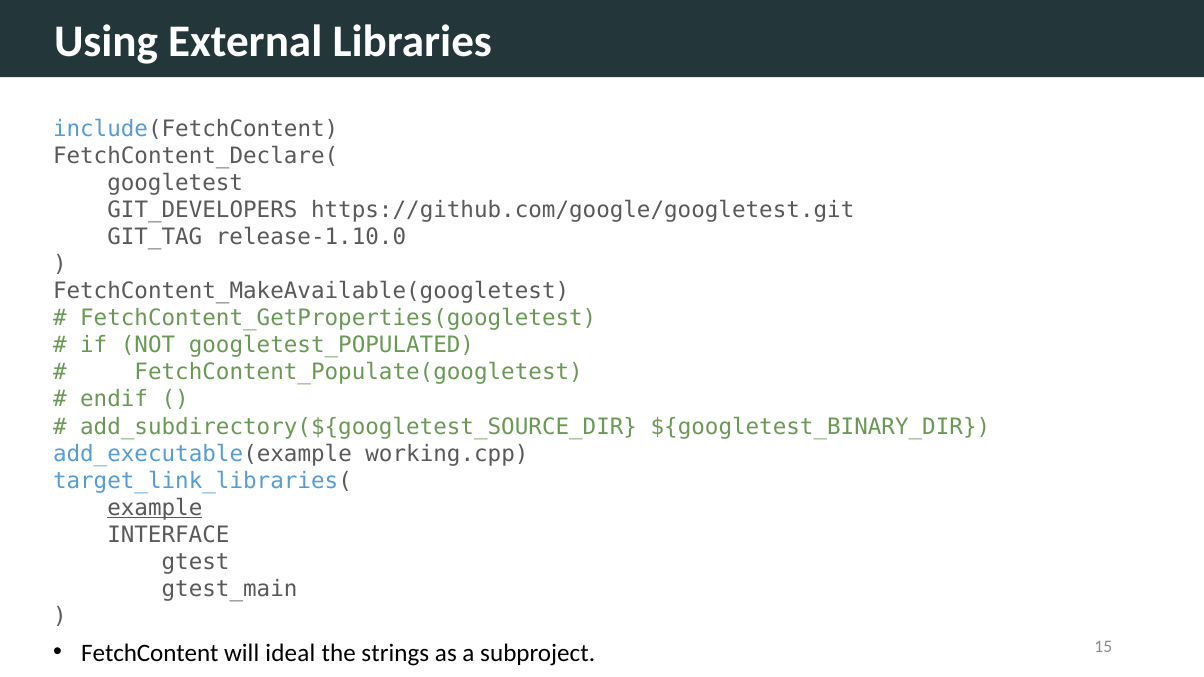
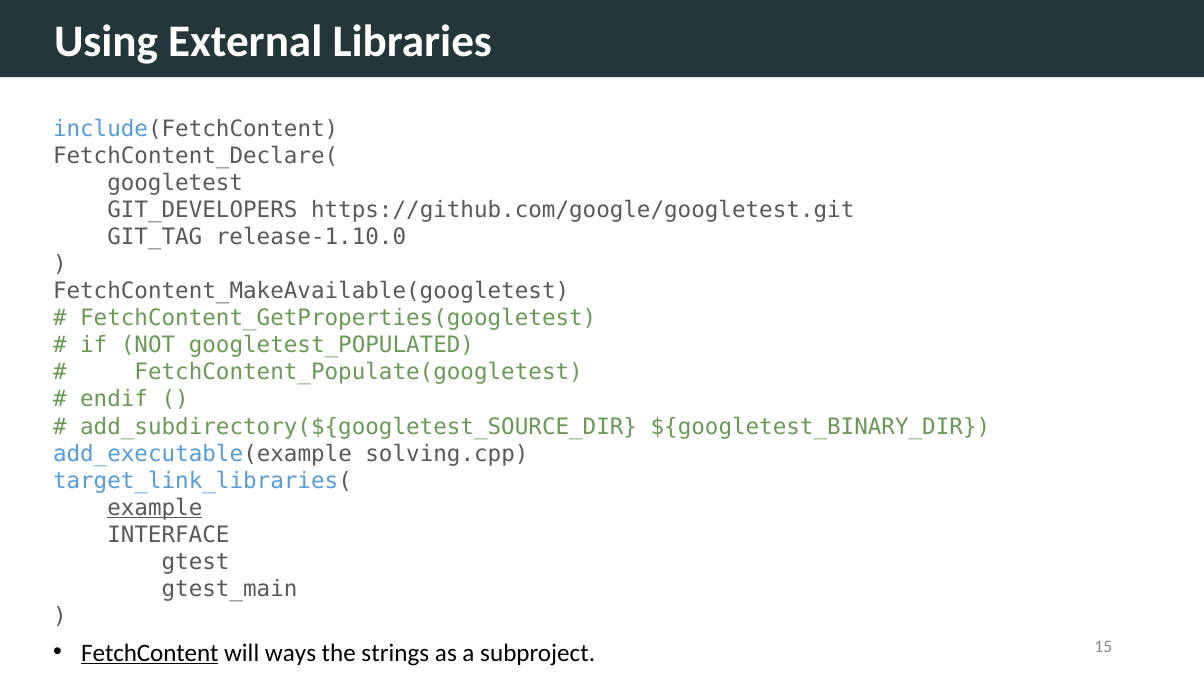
working.cpp: working.cpp -> solving.cpp
FetchContent underline: none -> present
ideal: ideal -> ways
